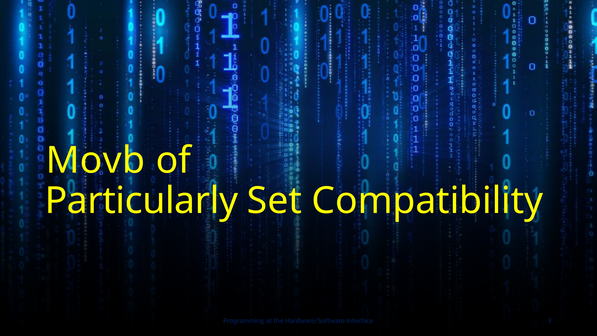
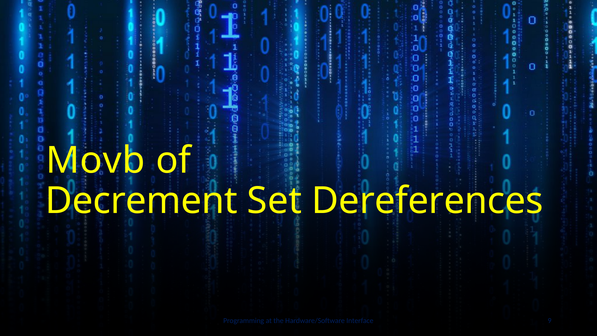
Particularly: Particularly -> Decrement
Compatibility: Compatibility -> Dereferences
